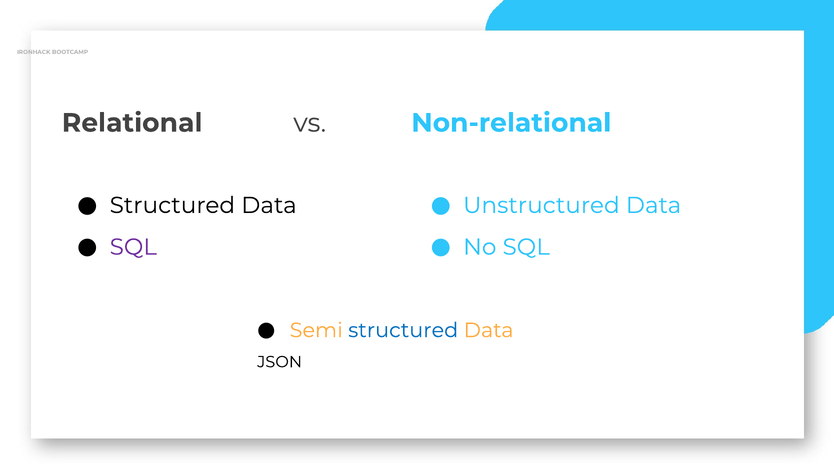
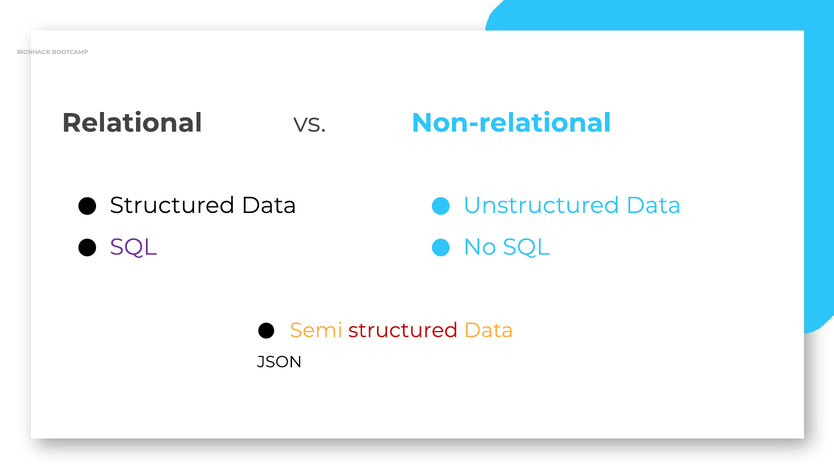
structured at (403, 330) colour: blue -> red
